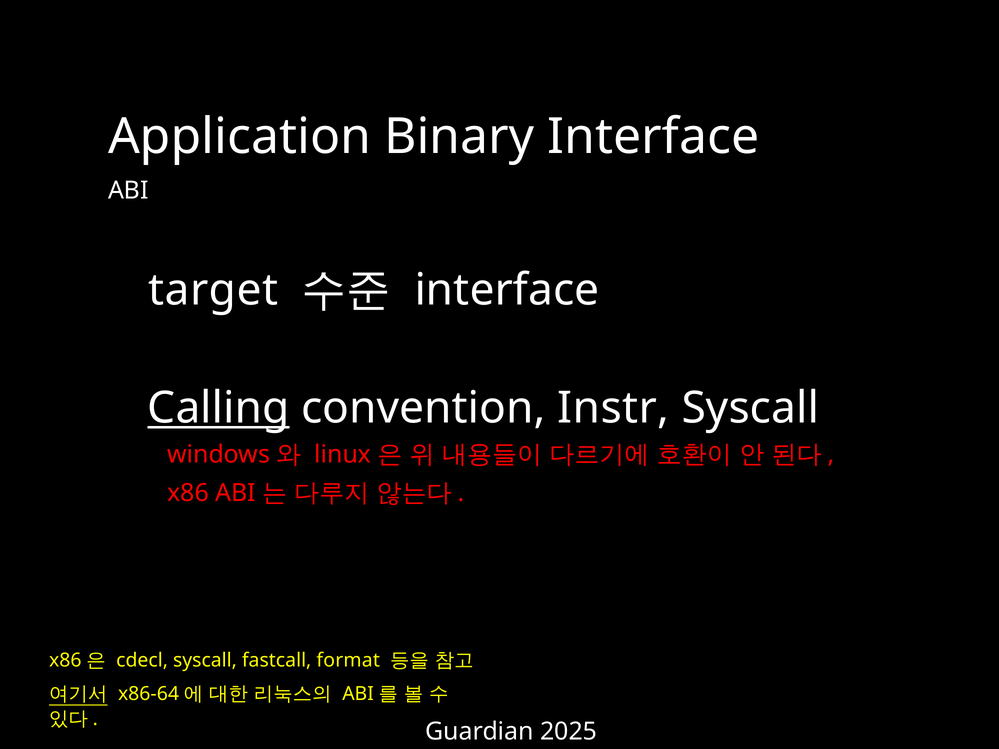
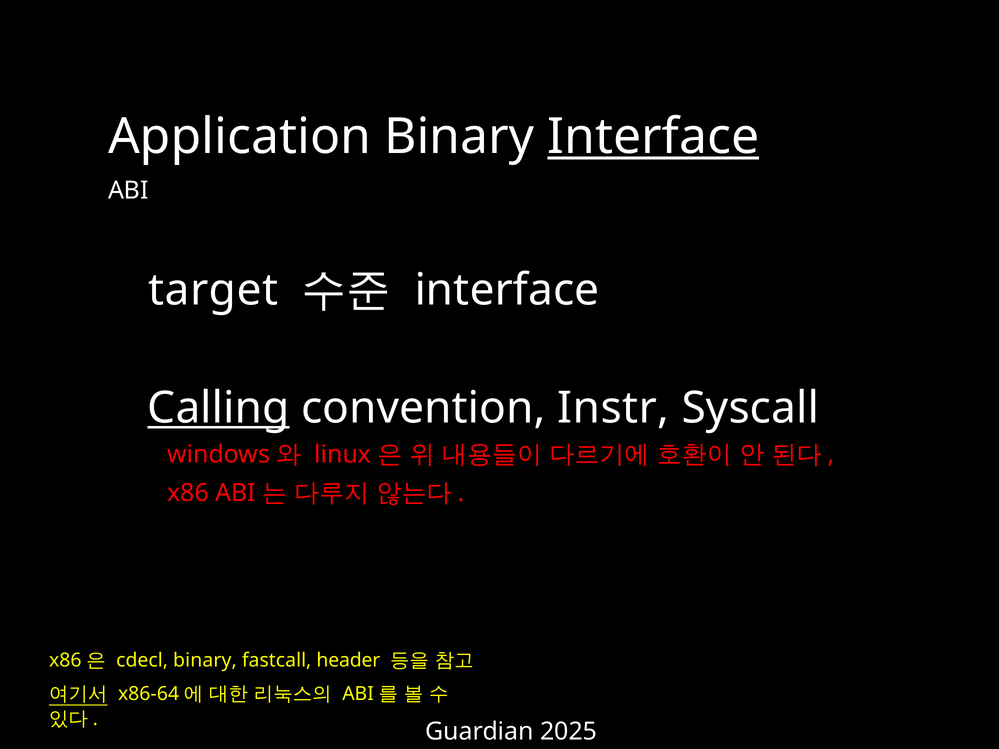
Interface at (653, 137) underline: none -> present
cdecl syscall: syscall -> binary
format: format -> header
